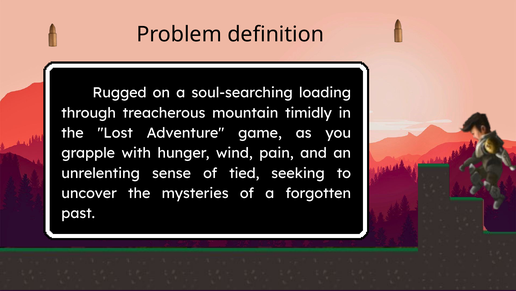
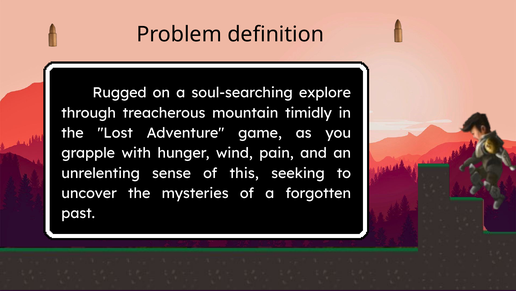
loading: loading -> explore
tied: tied -> this
